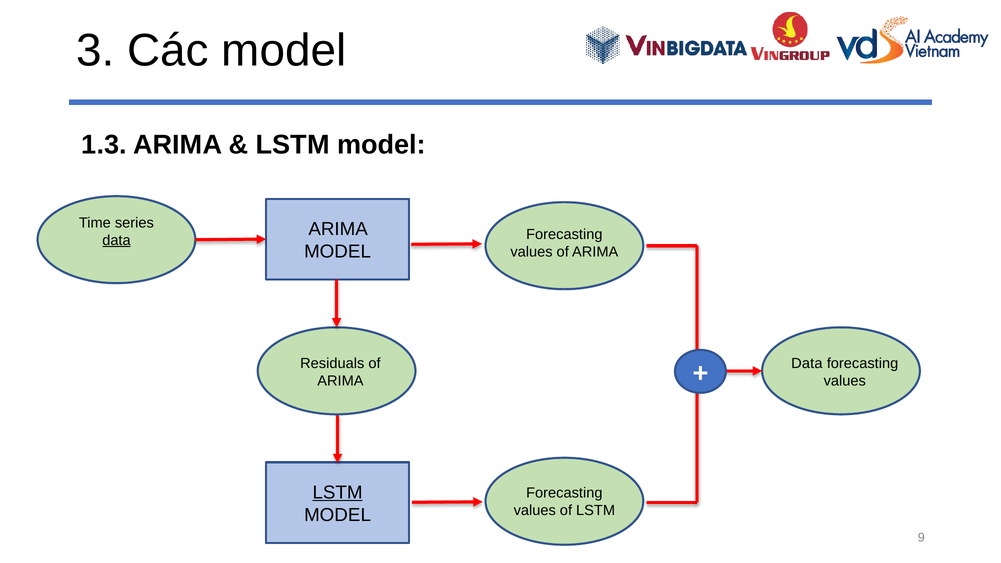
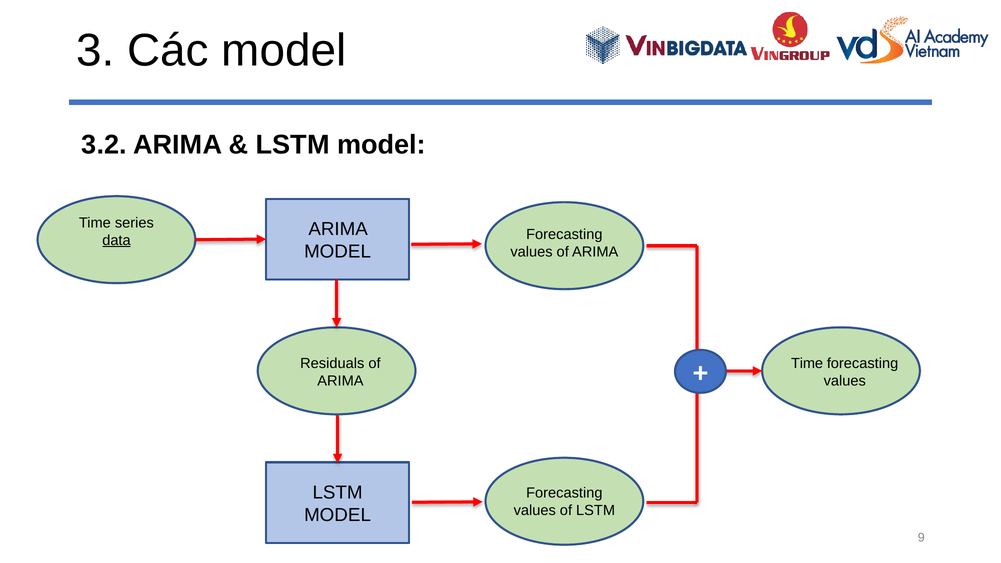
1.3: 1.3 -> 3.2
Data at (807, 363): Data -> Time
LSTM at (338, 492) underline: present -> none
